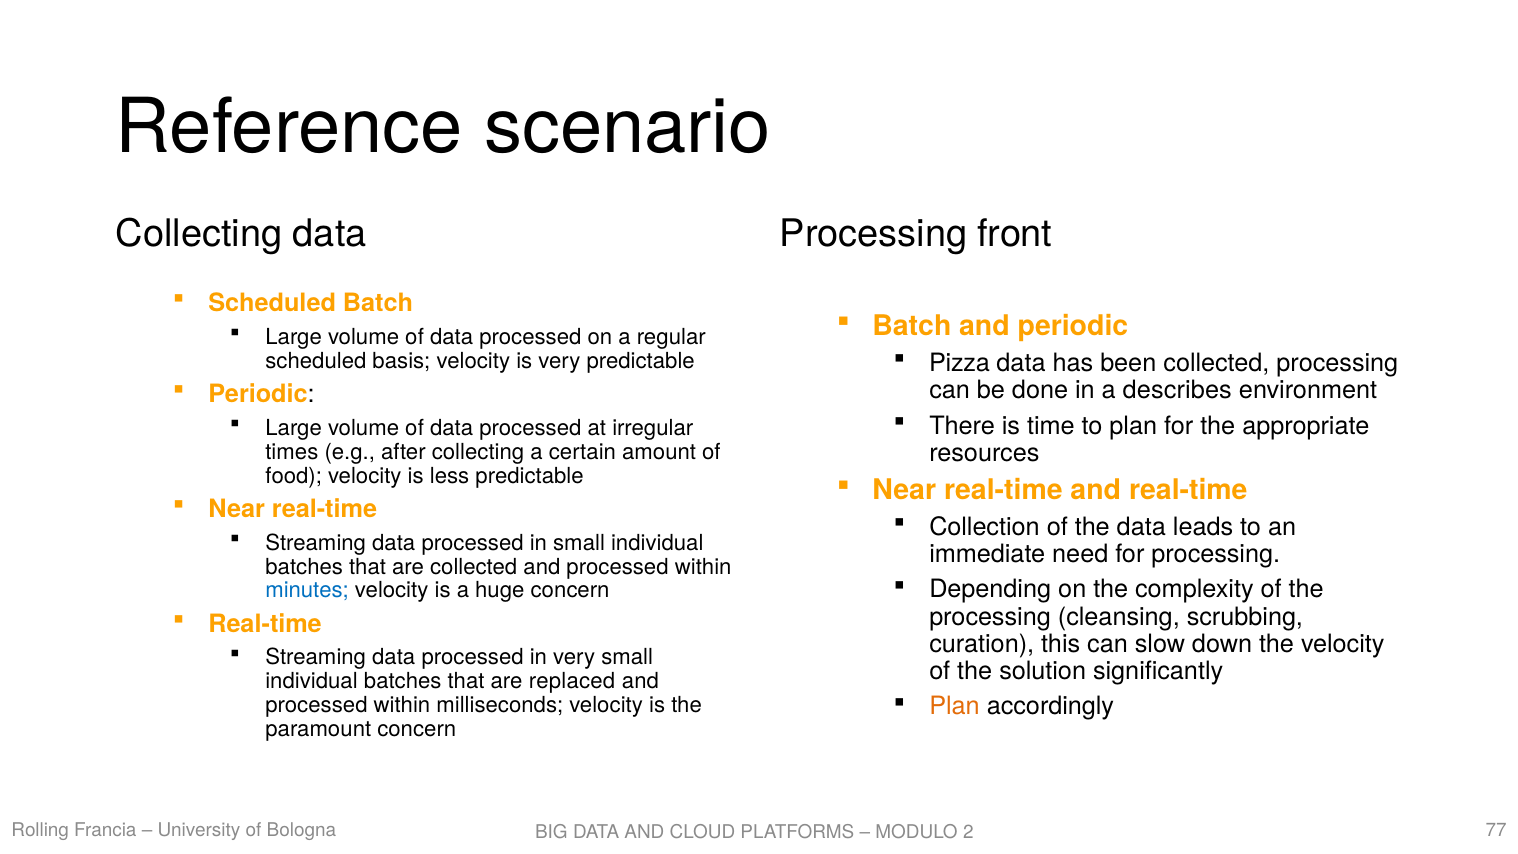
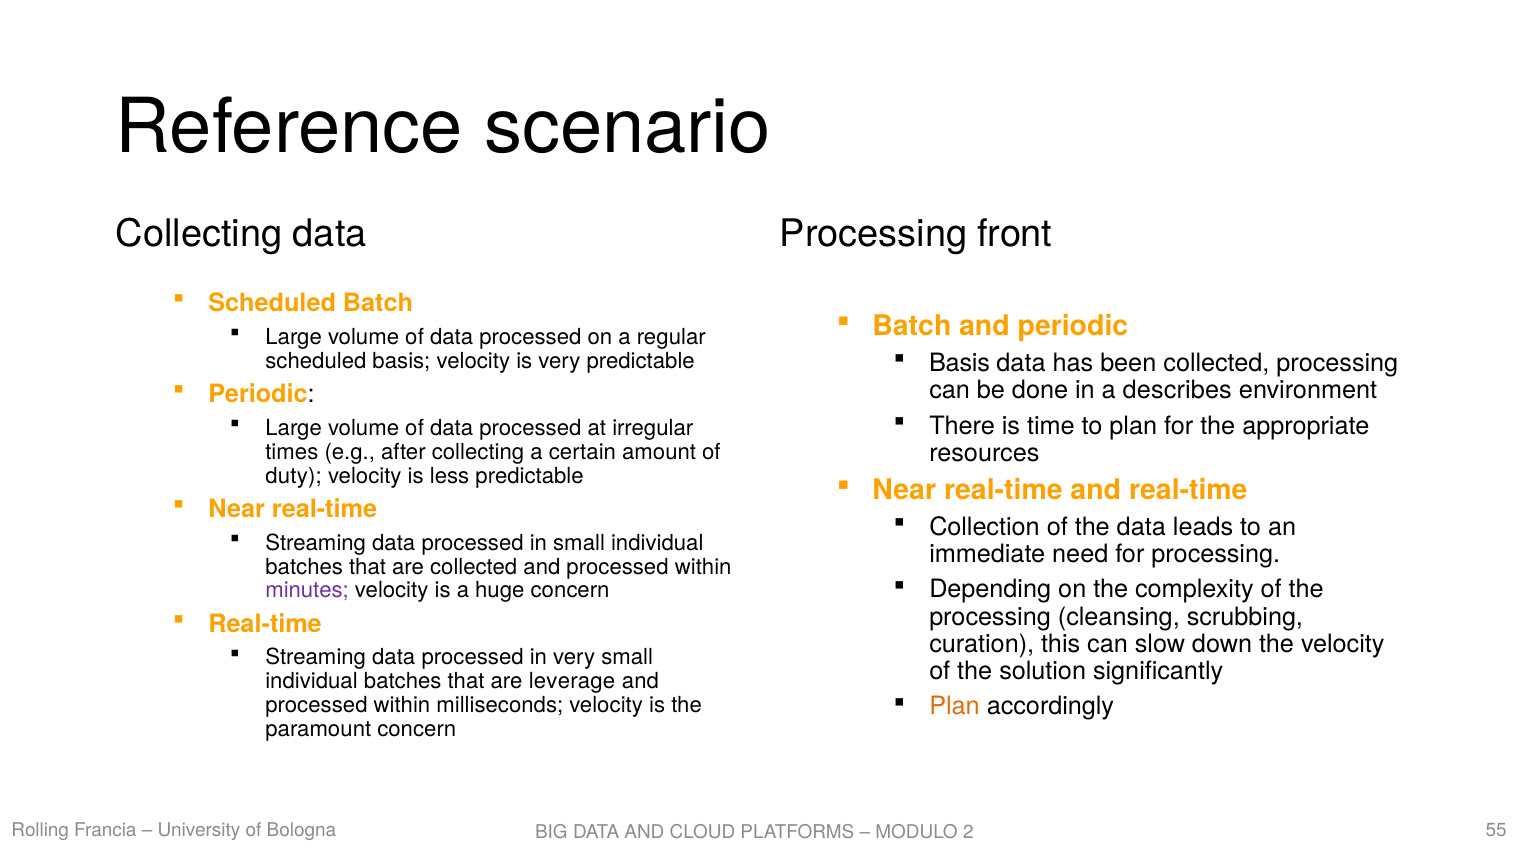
Pizza at (959, 363): Pizza -> Basis
food: food -> duty
minutes colour: blue -> purple
replaced: replaced -> leverage
77: 77 -> 55
